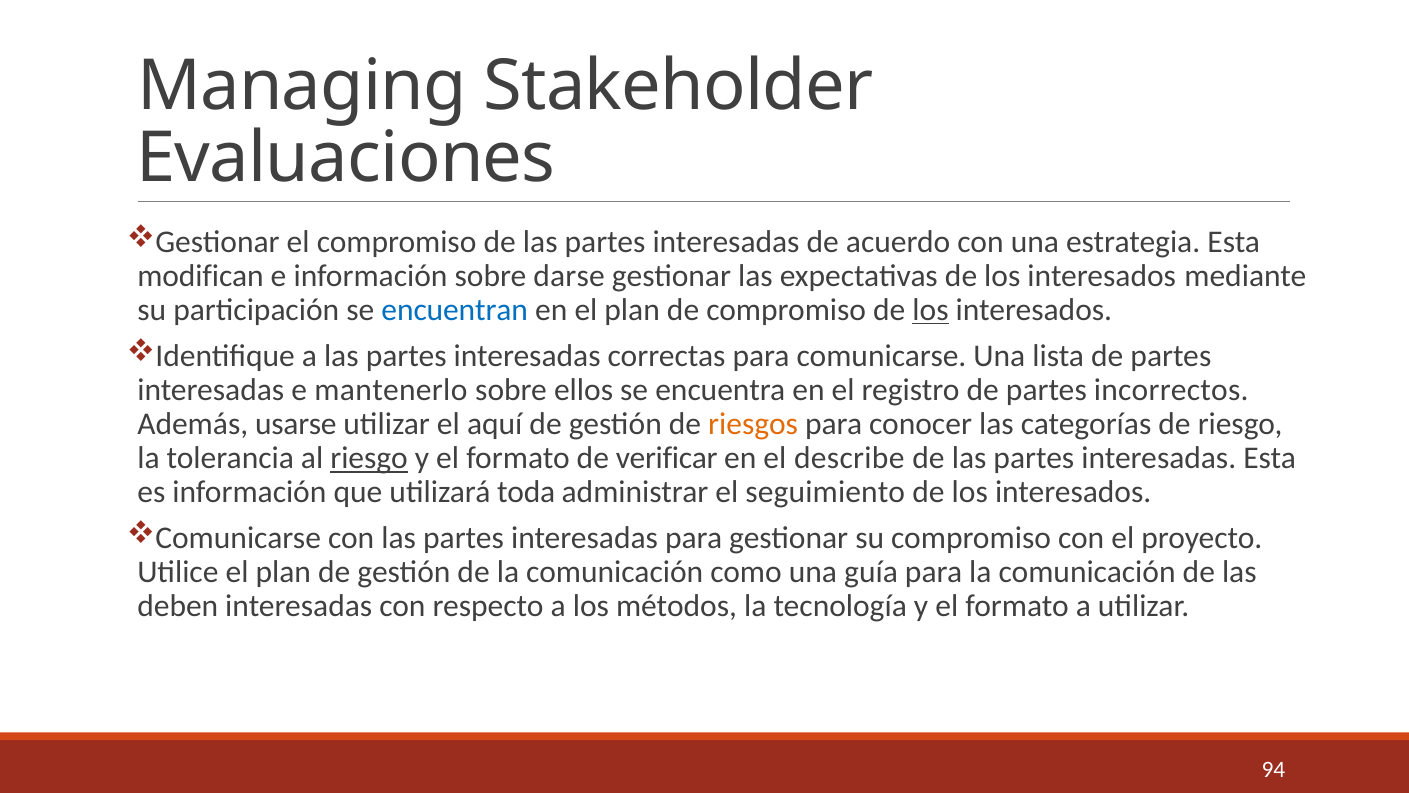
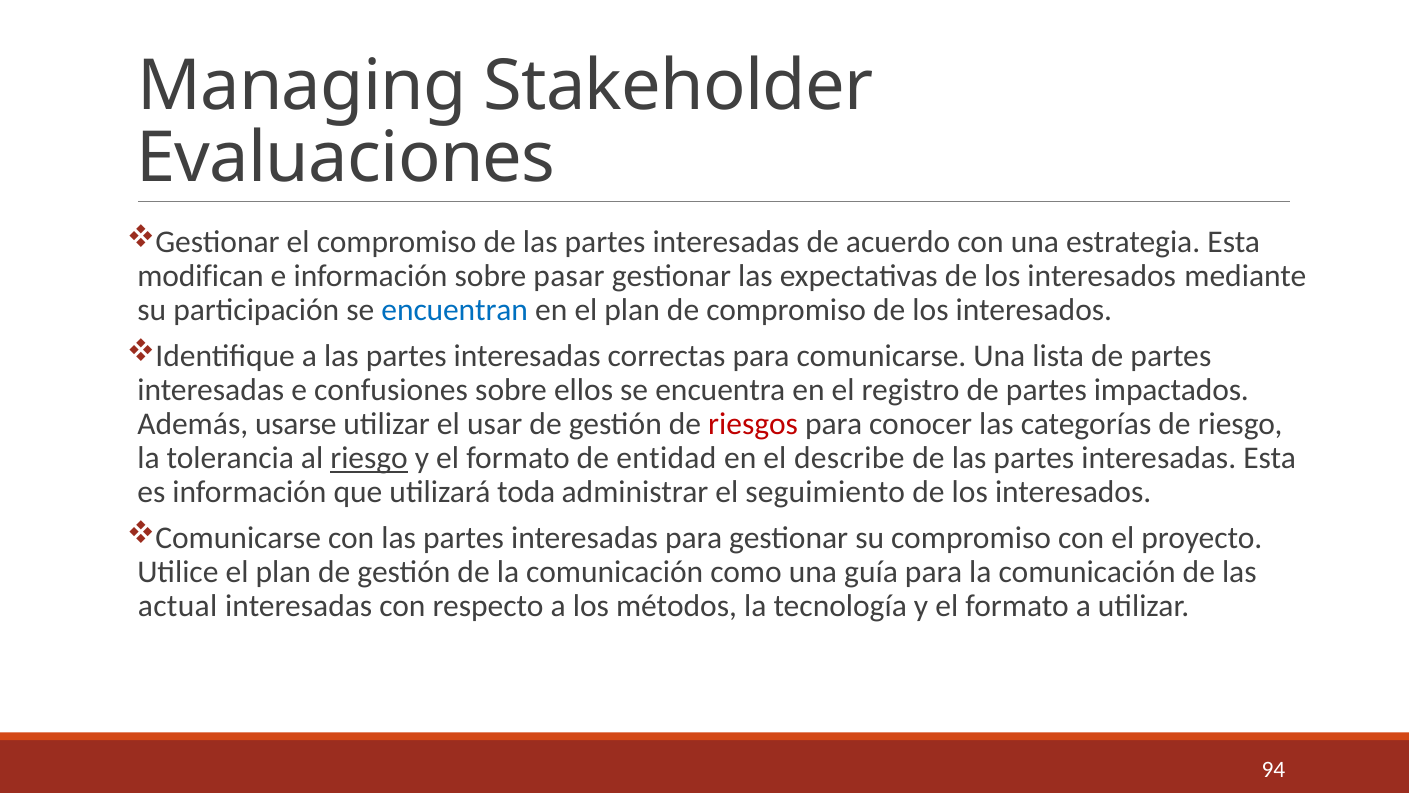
darse: darse -> pasar
los at (931, 310) underline: present -> none
mantenerlo: mantenerlo -> confusiones
incorrectos: incorrectos -> impactados
aquí: aquí -> usar
riesgos colour: orange -> red
verificar: verificar -> entidad
deben: deben -> actual
